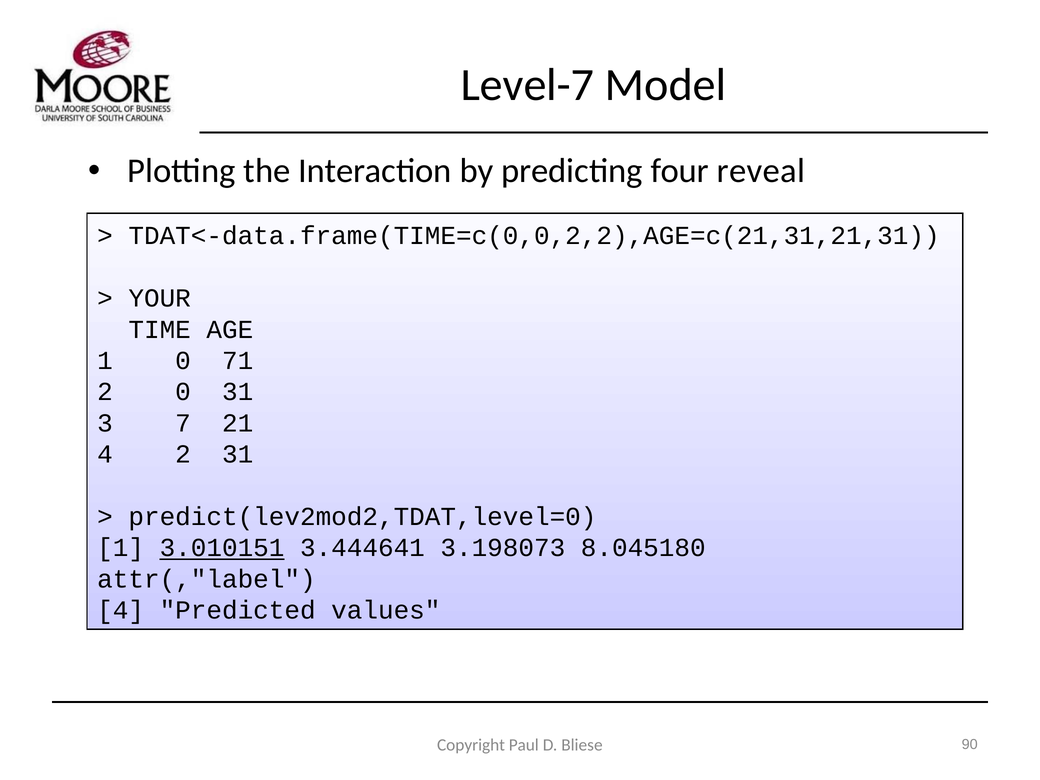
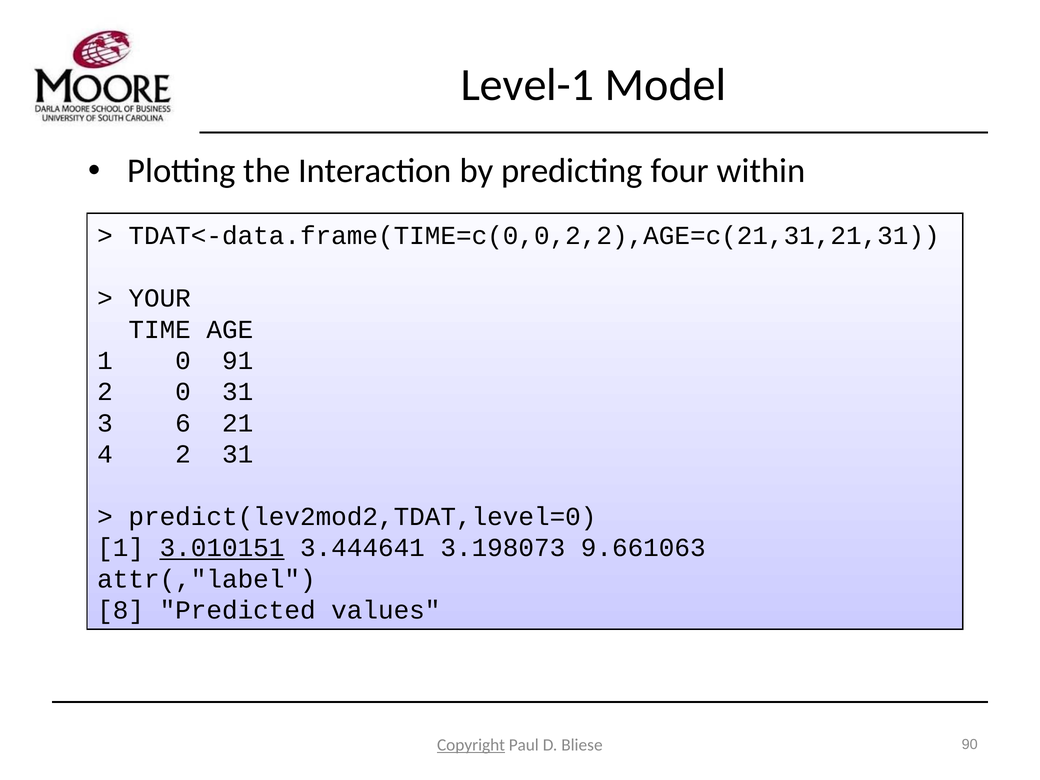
Level-7: Level-7 -> Level-1
reveal: reveal -> within
71: 71 -> 91
7: 7 -> 6
8.045180: 8.045180 -> 9.661063
4 at (121, 610): 4 -> 8
Copyright underline: none -> present
